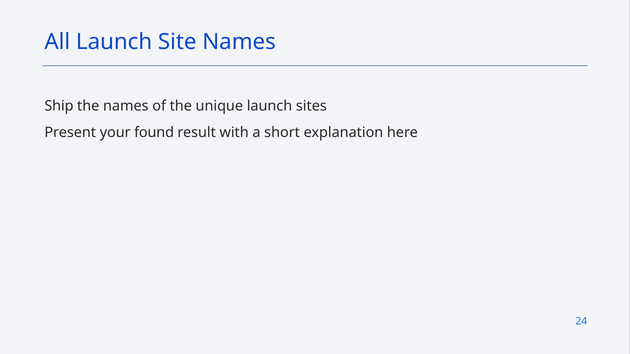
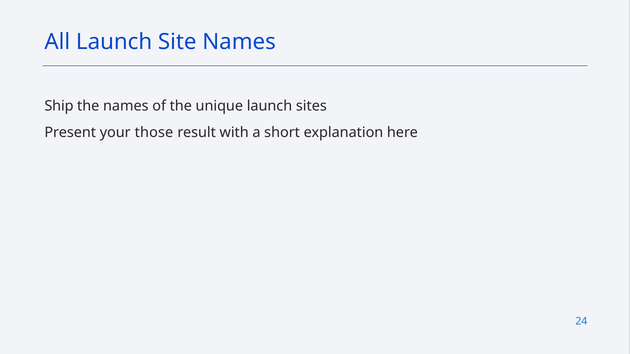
found: found -> those
